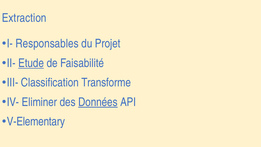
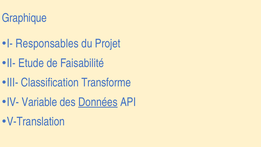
Extraction: Extraction -> Graphique
Etude underline: present -> none
Eliminer: Eliminer -> Variable
V-Elementary: V-Elementary -> V-Translation
